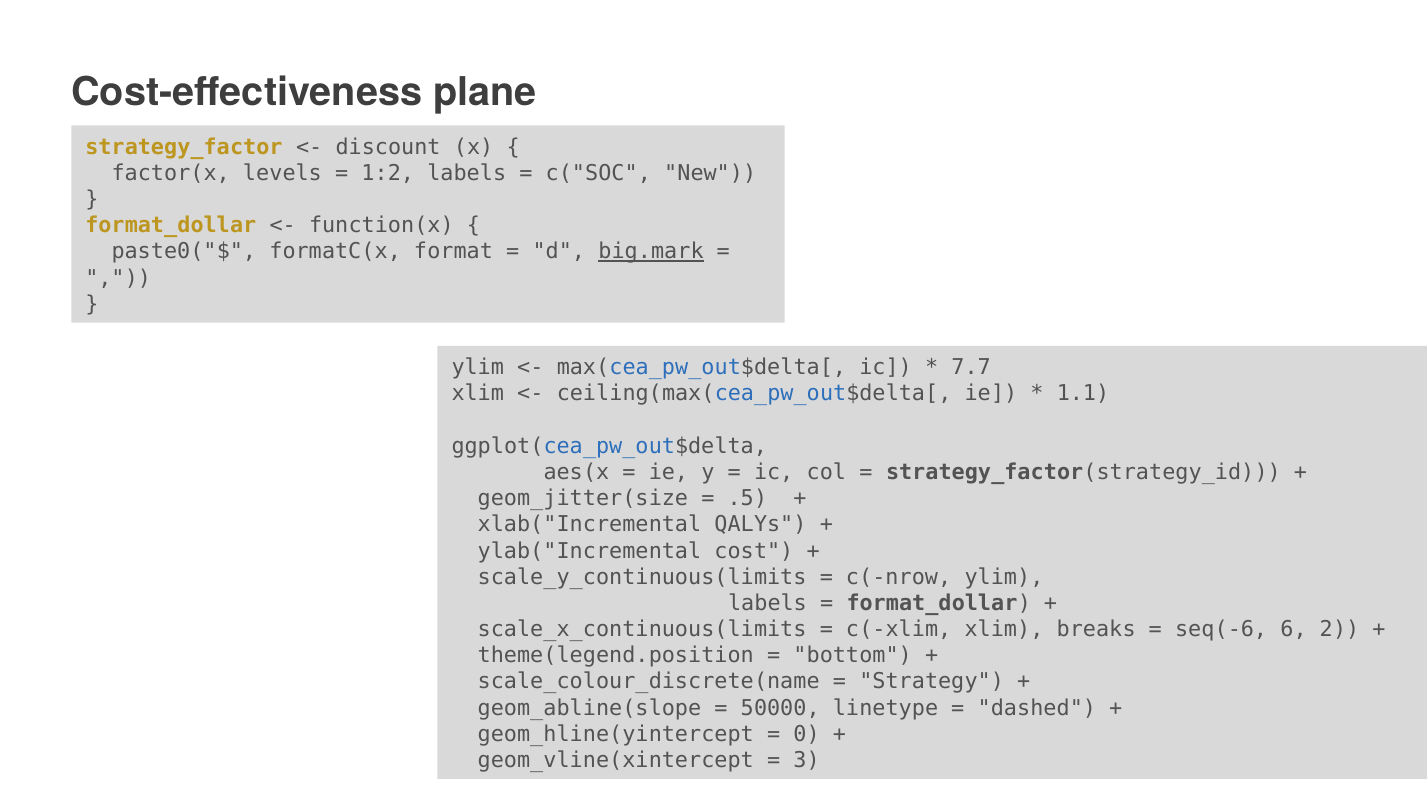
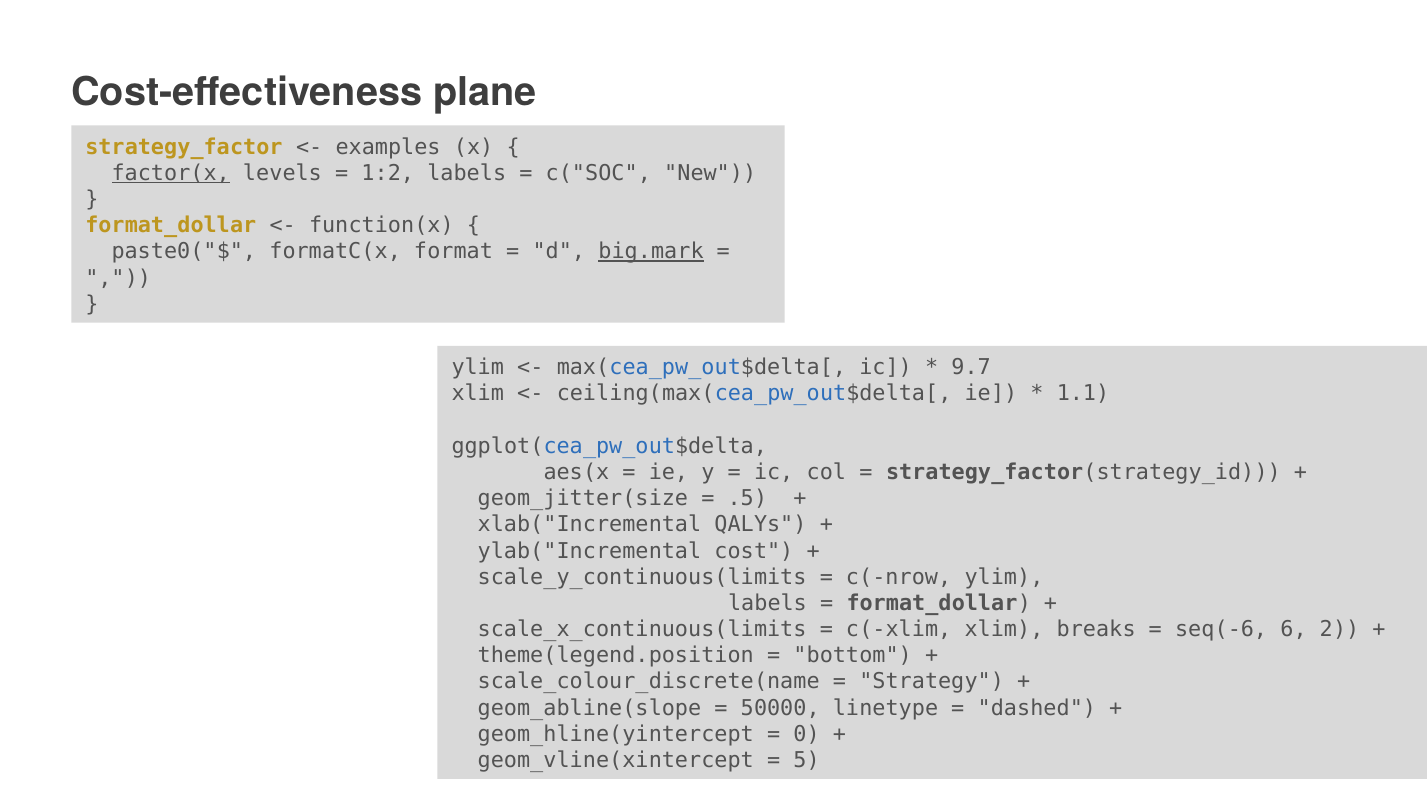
discount: discount -> examples
factor(x underline: none -> present
7.7: 7.7 -> 9.7
3: 3 -> 5
